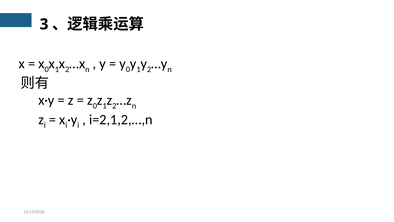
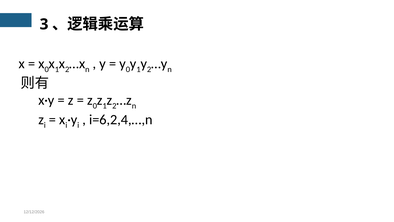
i=2,1,2,…,n: i=2,1,2,…,n -> i=6,2,4,…,n
